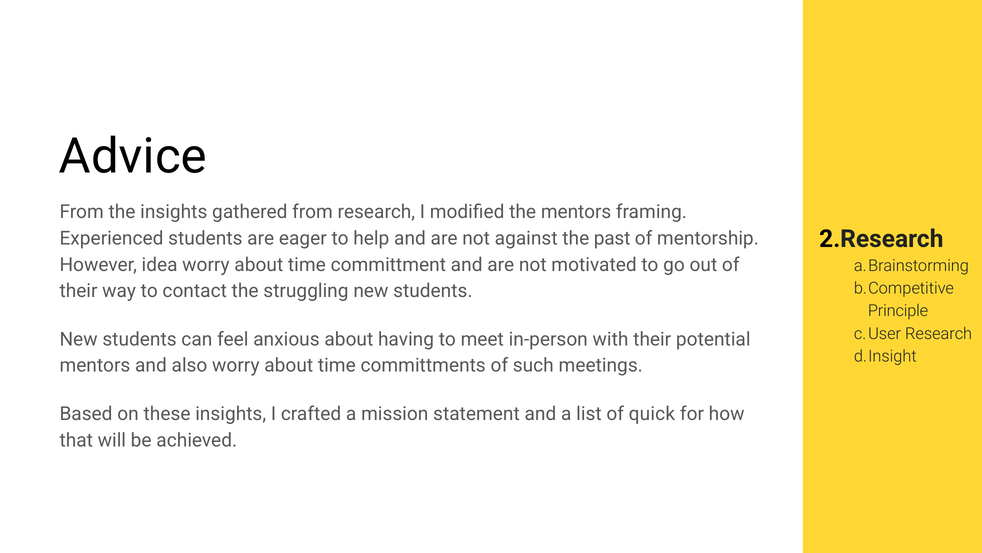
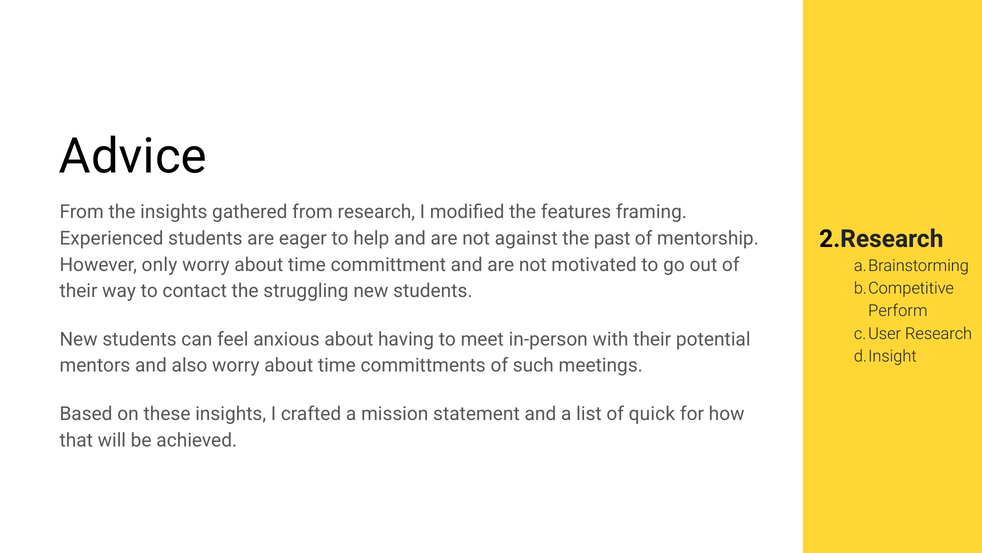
the mentors: mentors -> features
idea: idea -> only
Principle: Principle -> Perform
